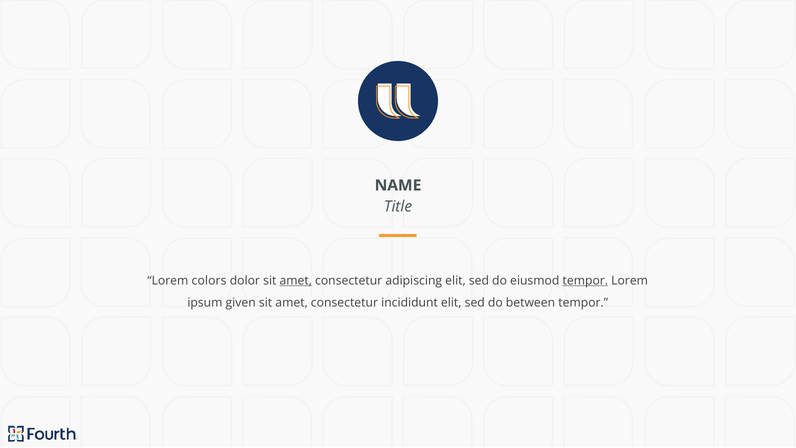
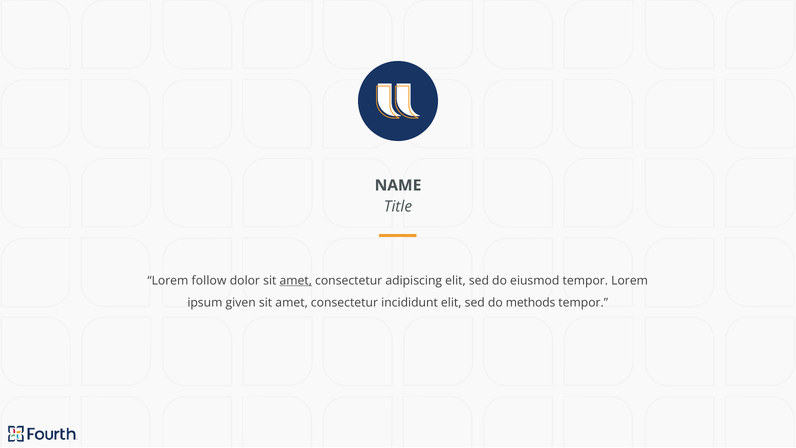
colors: colors -> follow
tempor at (585, 280) underline: present -> none
between: between -> methods
